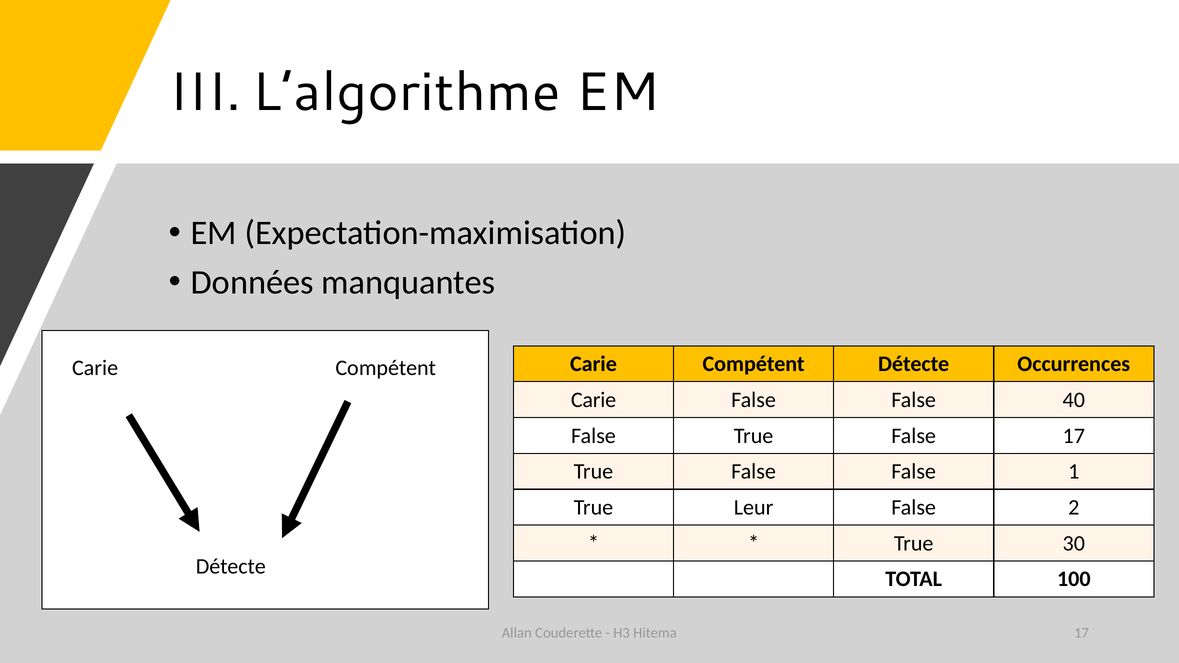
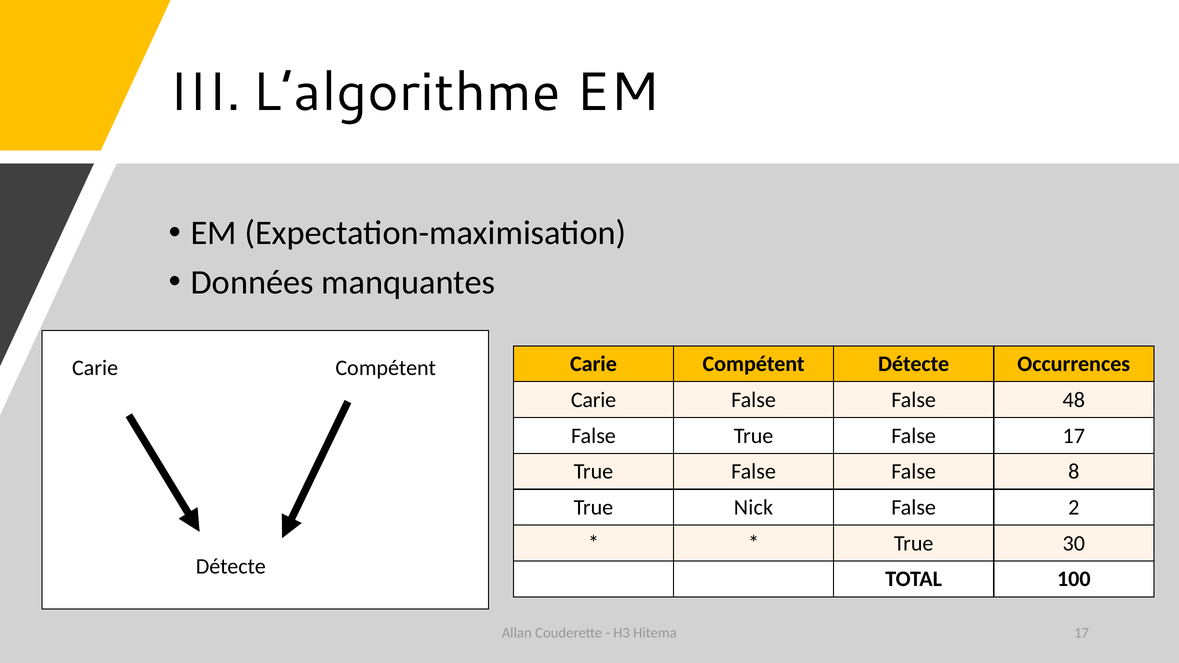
40: 40 -> 48
1: 1 -> 8
Leur: Leur -> Nick
